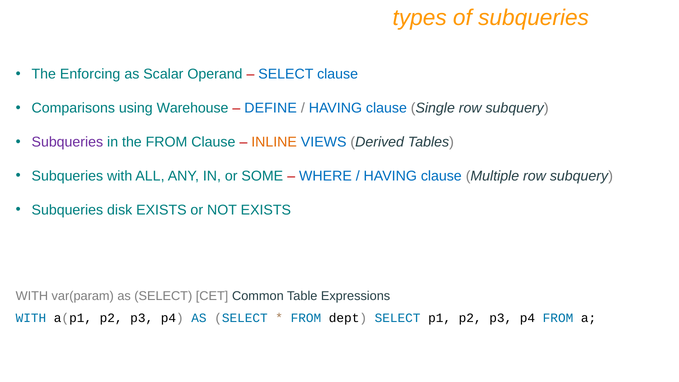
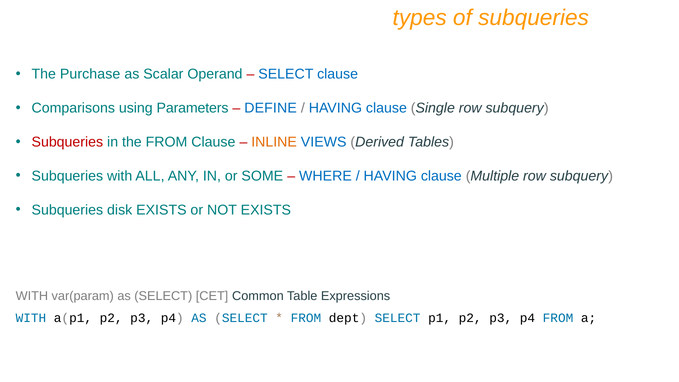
Enforcing: Enforcing -> Purchase
Warehouse: Warehouse -> Parameters
Subqueries at (67, 142) colour: purple -> red
